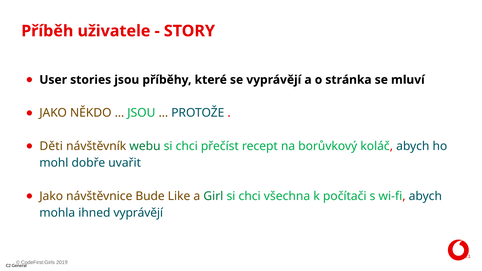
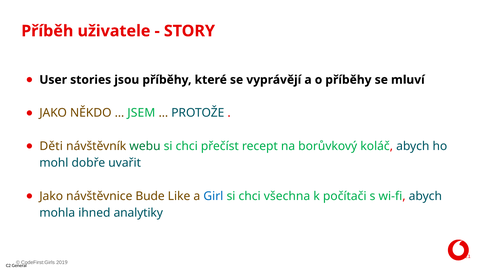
o stránka: stránka -> příběhy
JSOU at (141, 113): JSOU -> JSEM
Girl colour: green -> blue
ihned vyprávějí: vyprávějí -> analytiky
